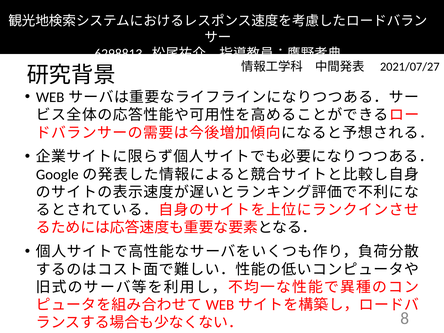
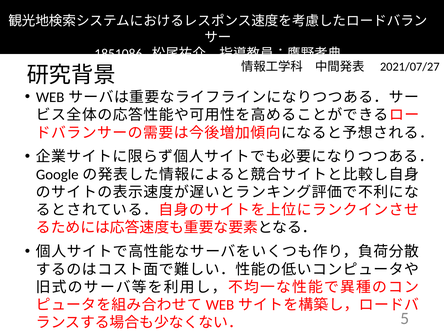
6298813: 6298813 -> 1851086
8: 8 -> 5
